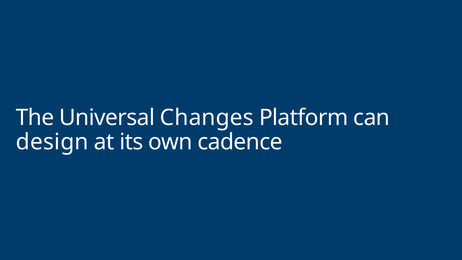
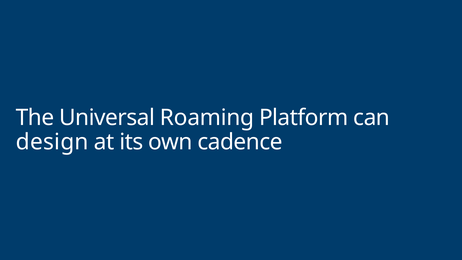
Changes: Changes -> Roaming
